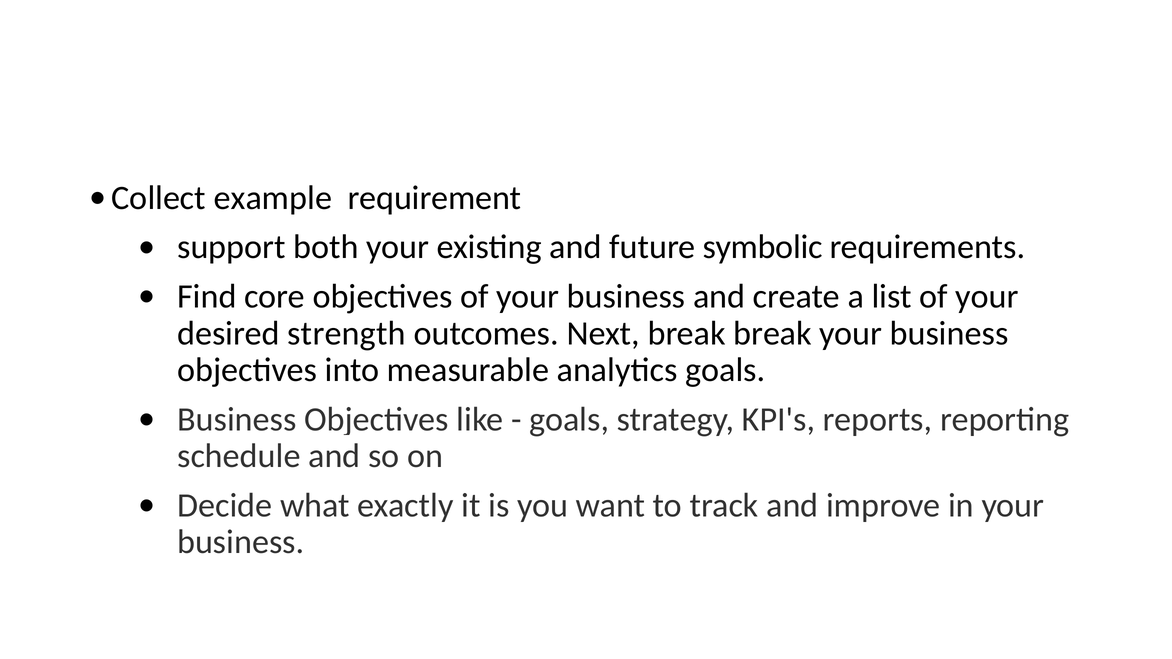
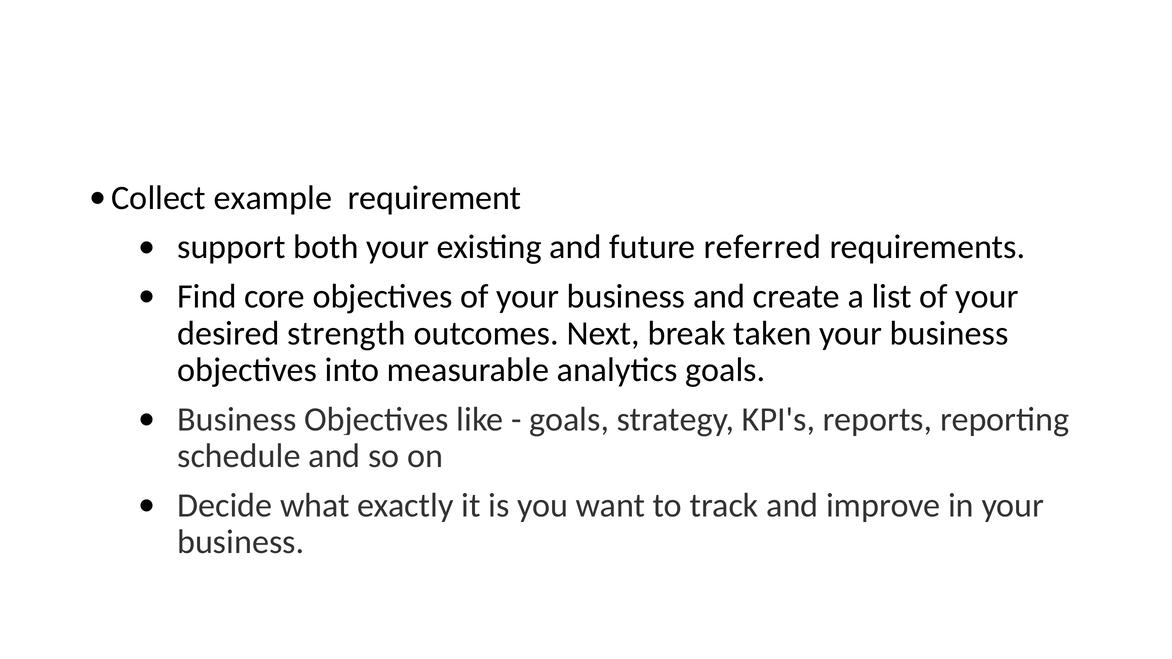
symbolic: symbolic -> referred
break break: break -> taken
